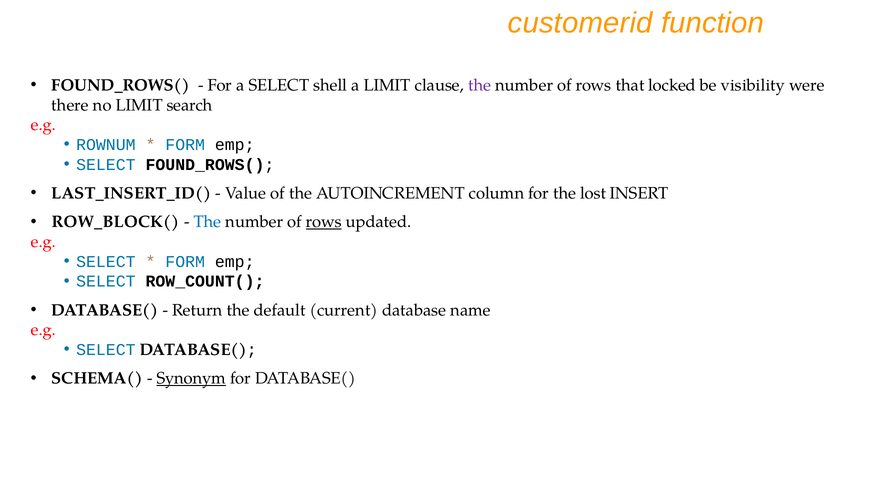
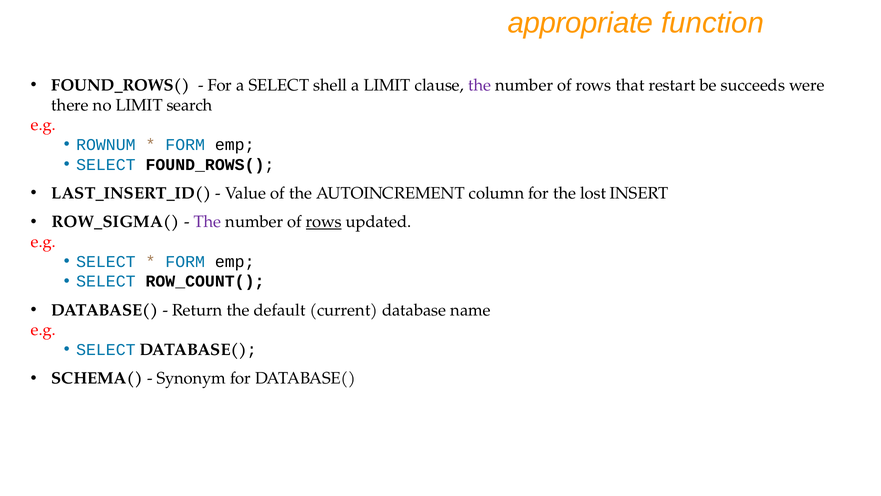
customerid: customerid -> appropriate
locked: locked -> restart
visibility: visibility -> succeeds
ROW_BLOCK(: ROW_BLOCK( -> ROW_SIGMA(
The at (208, 222) colour: blue -> purple
Synonym underline: present -> none
